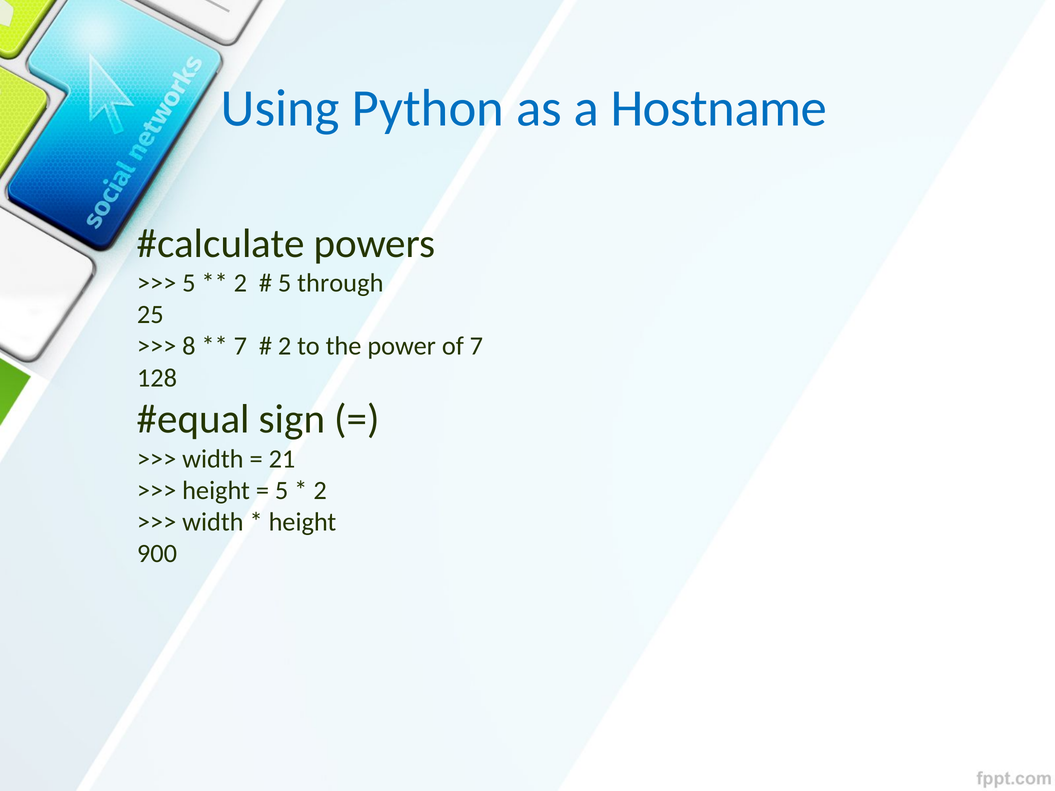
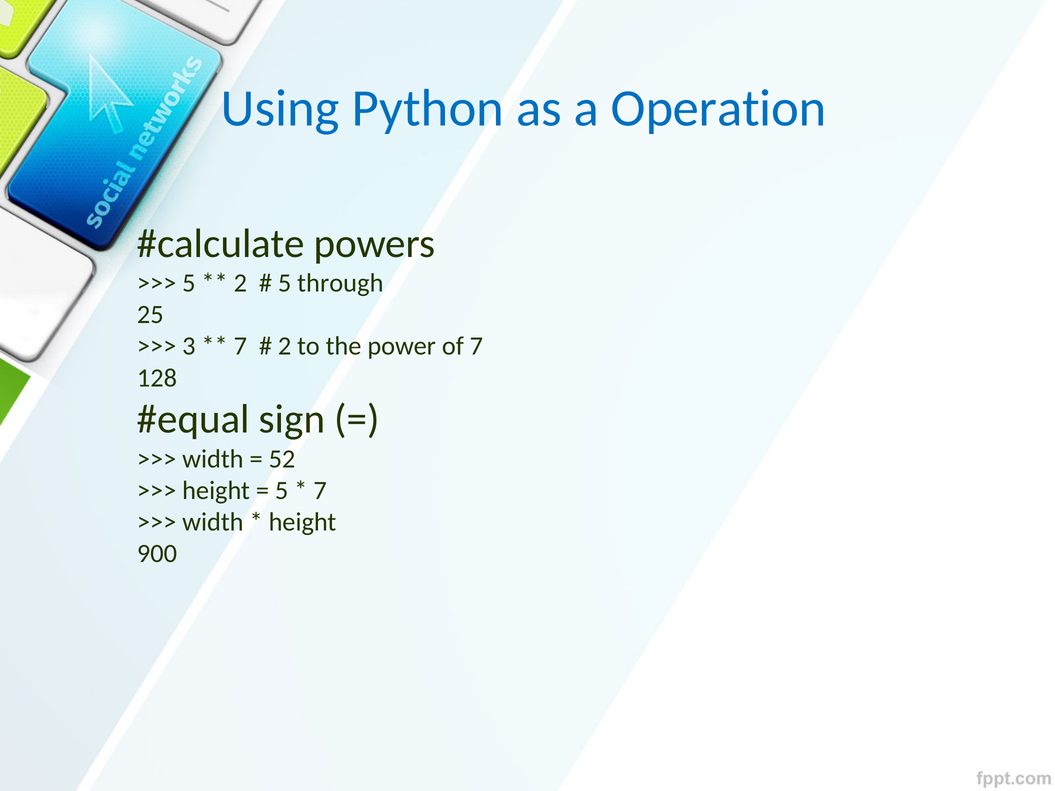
Hostname: Hostname -> Operation
8: 8 -> 3
21: 21 -> 52
2 at (320, 491): 2 -> 7
